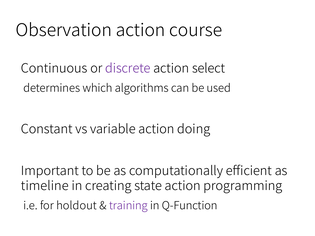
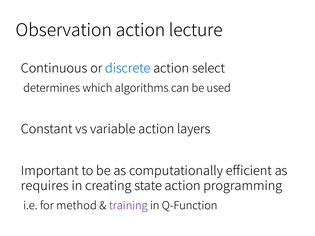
course: course -> lecture
discrete colour: purple -> blue
doing: doing -> layers
timeline: timeline -> requires
holdout: holdout -> method
